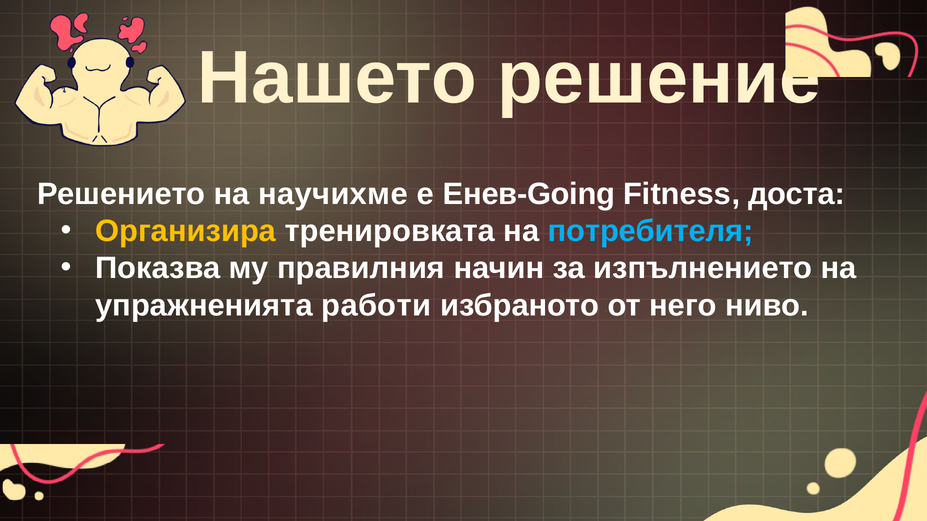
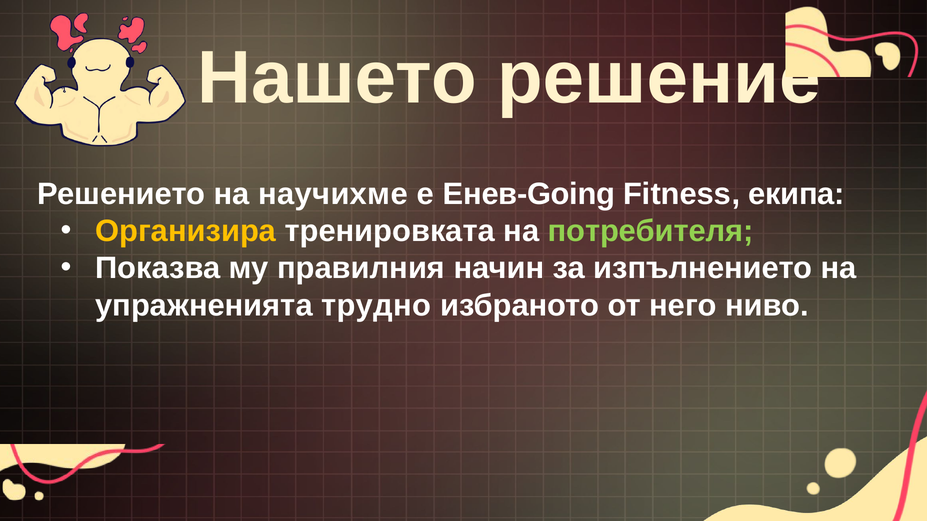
доста: доста -> екипa
потребителя colour: light blue -> light green
работи: работи -> трудно
